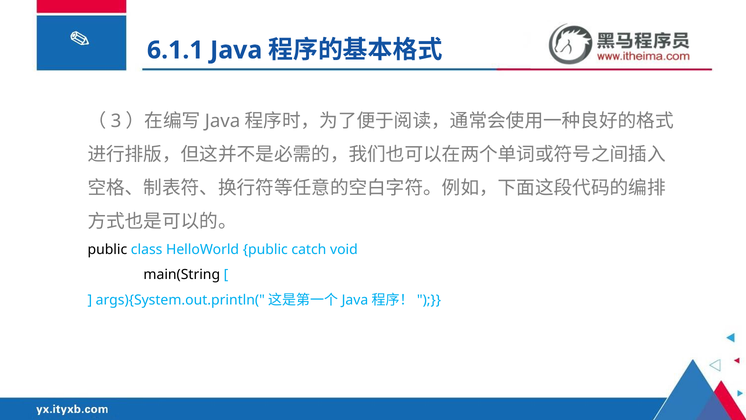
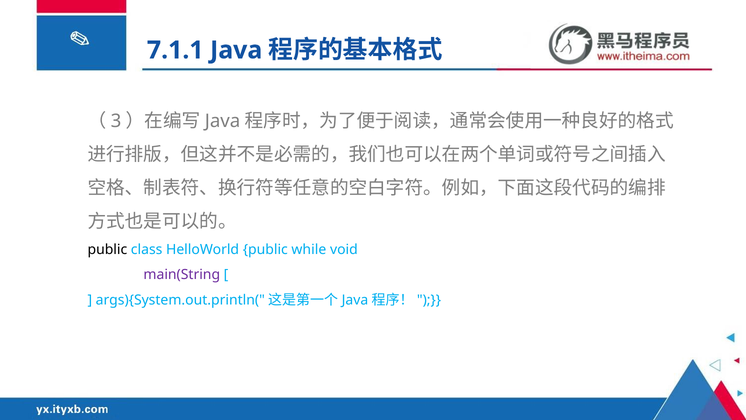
6.1.1: 6.1.1 -> 7.1.1
catch: catch -> while
main(String colour: black -> purple
